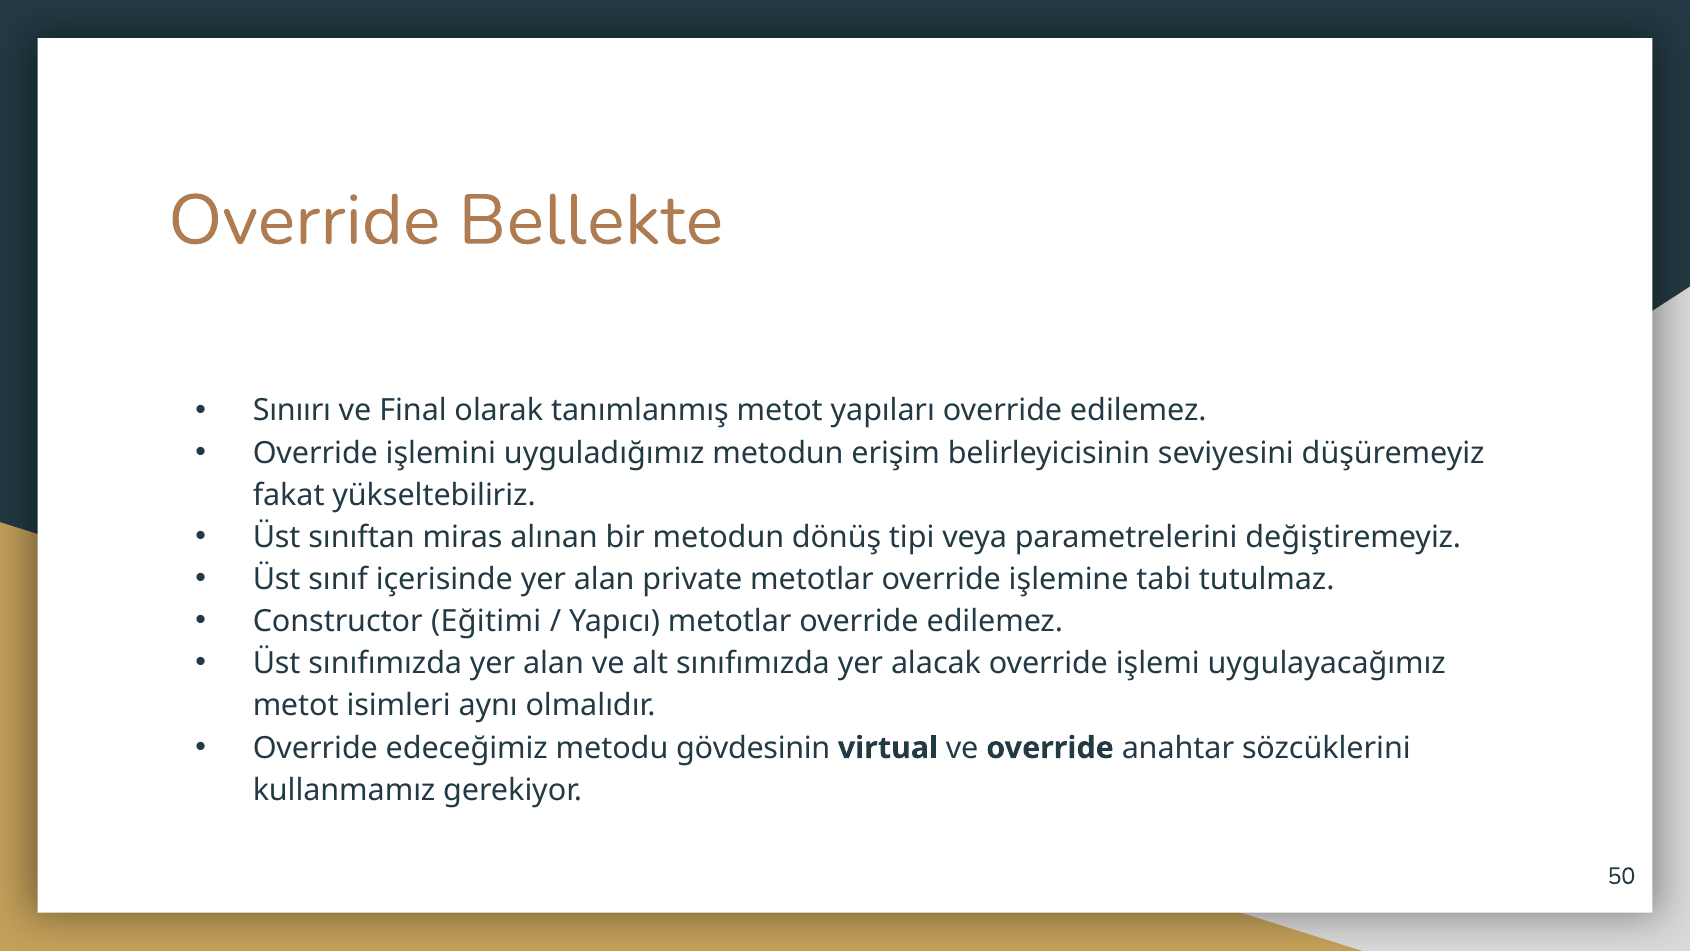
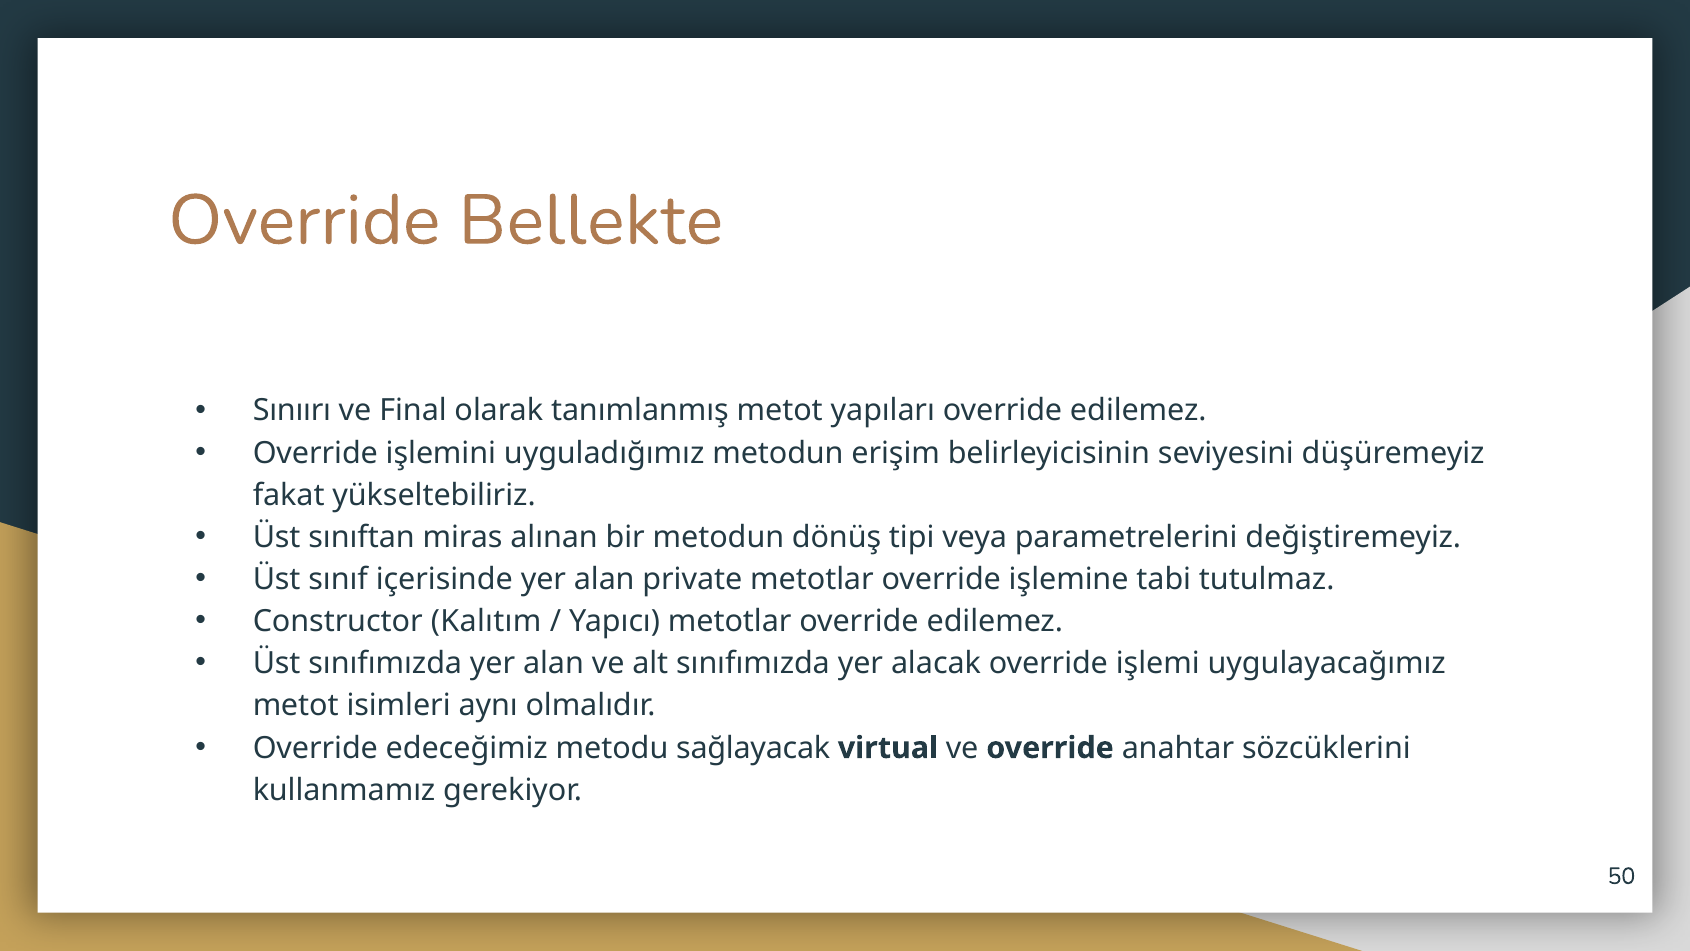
Eğitimi: Eğitimi -> Kalıtım
gövdesinin: gövdesinin -> sağlayacak
